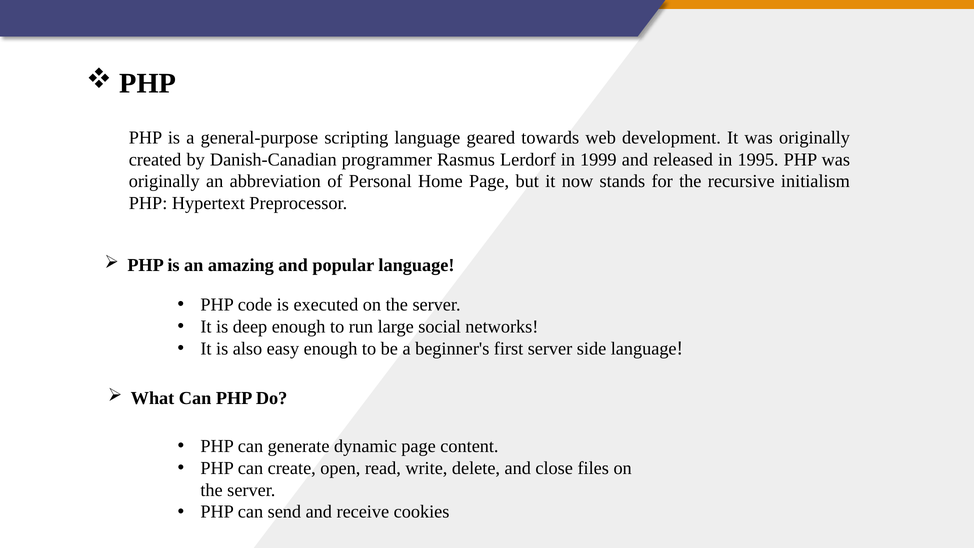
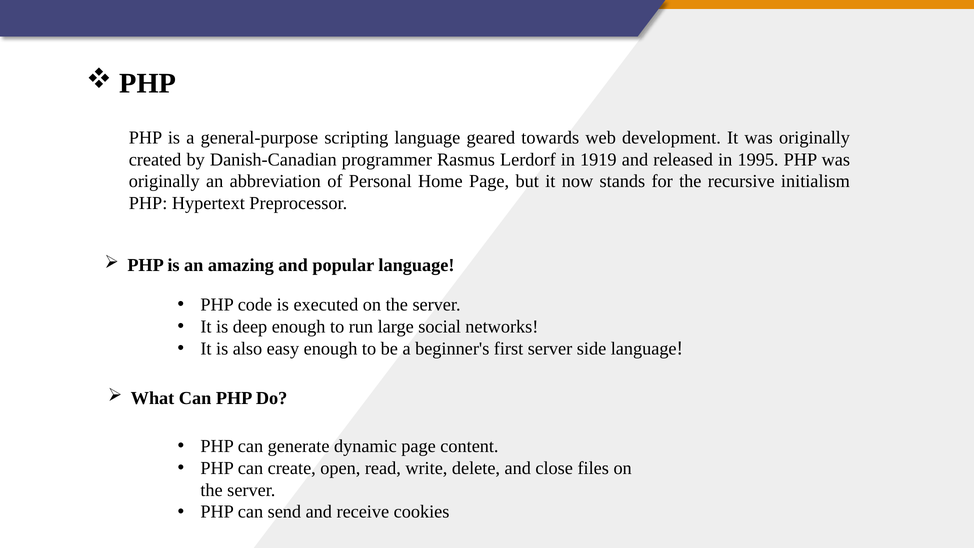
1999: 1999 -> 1919
